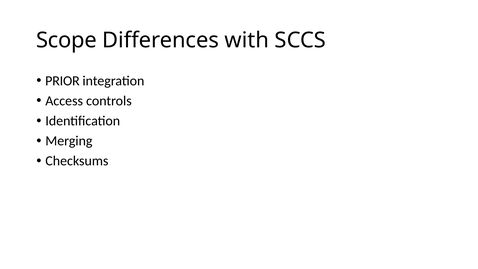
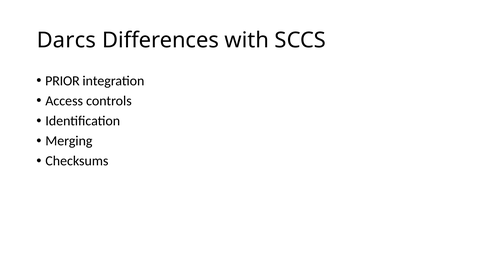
Scope: Scope -> Darcs
